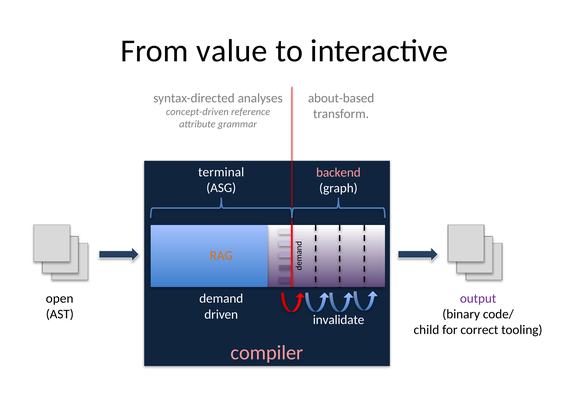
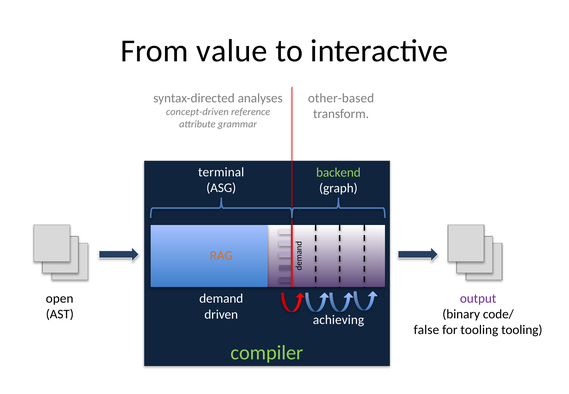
about-based: about-based -> other-based
backend colour: pink -> light green
invalidate: invalidate -> achieving
child: child -> false
for correct: correct -> tooling
compiler colour: pink -> light green
